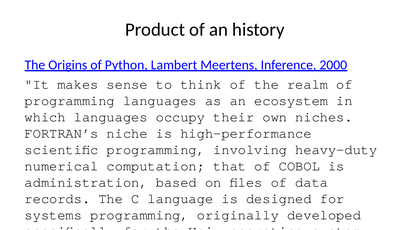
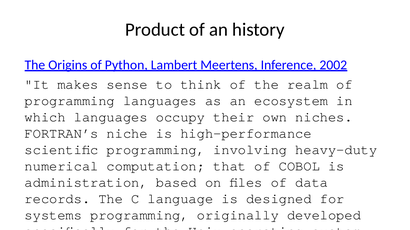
2000: 2000 -> 2002
